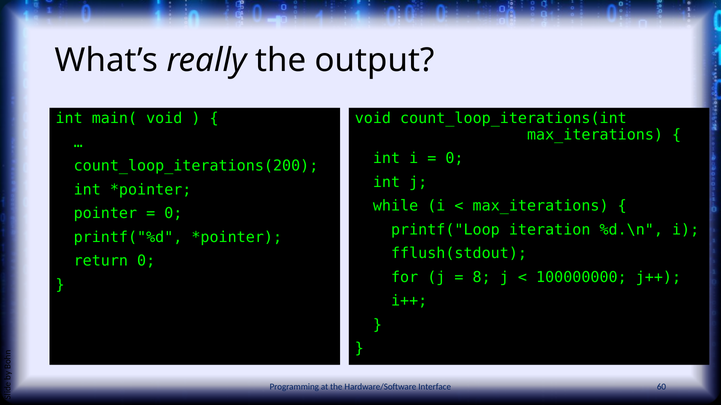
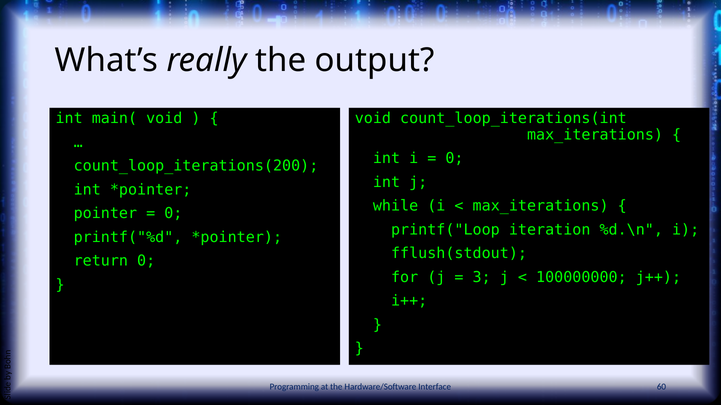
8: 8 -> 3
